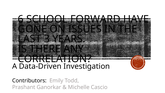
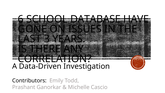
FORWARD: FORWARD -> DATABASE
